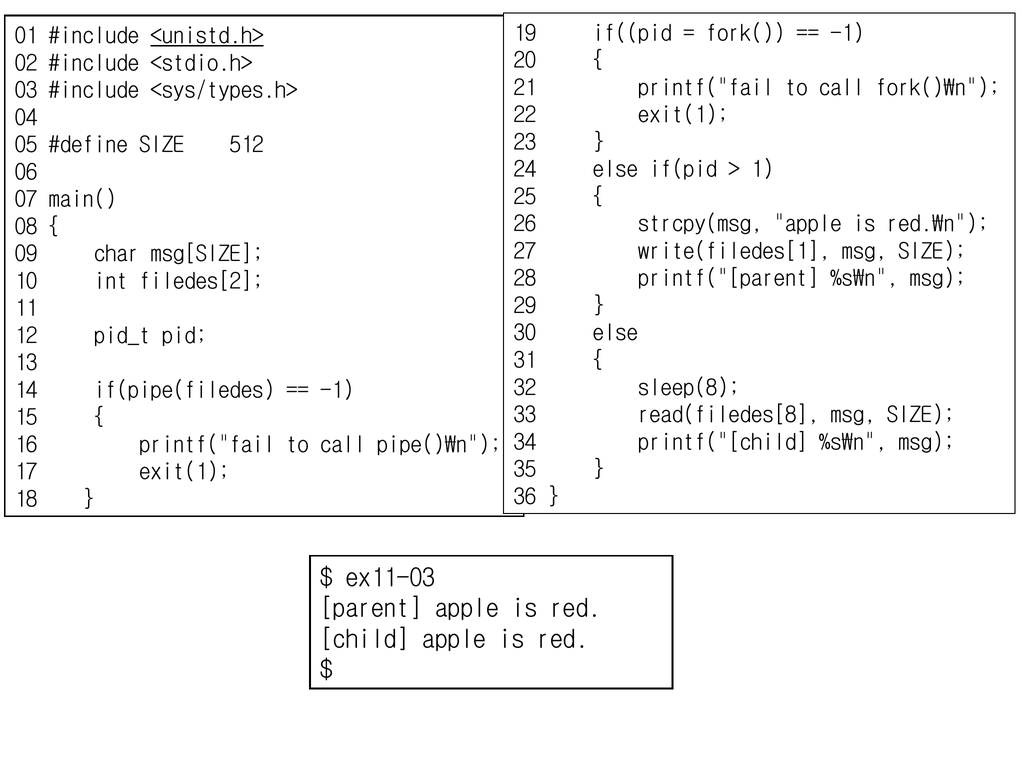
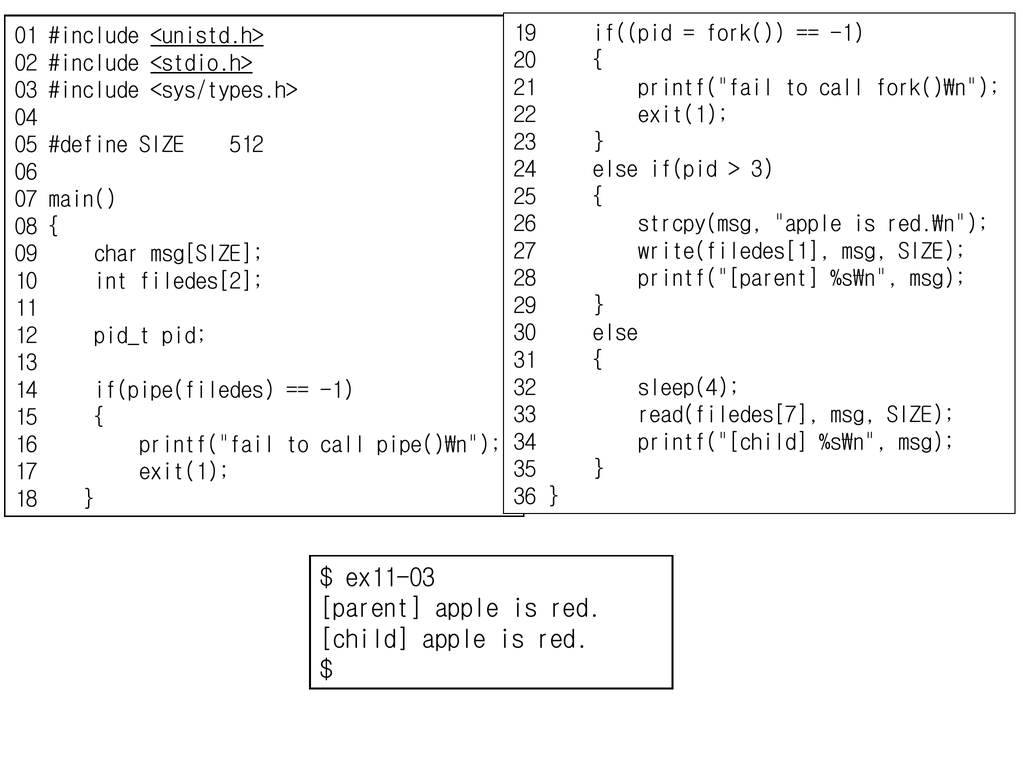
<stdio.h> underline: none -> present
1: 1 -> 3
sleep(8: sleep(8 -> sleep(4
read(filedes[8: read(filedes[8 -> read(filedes[7
